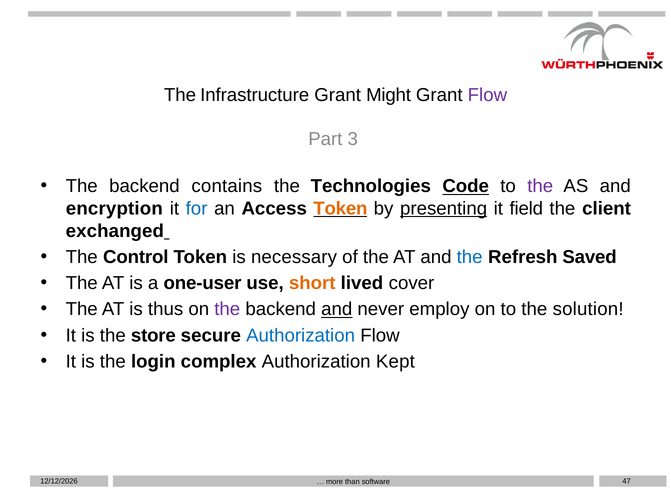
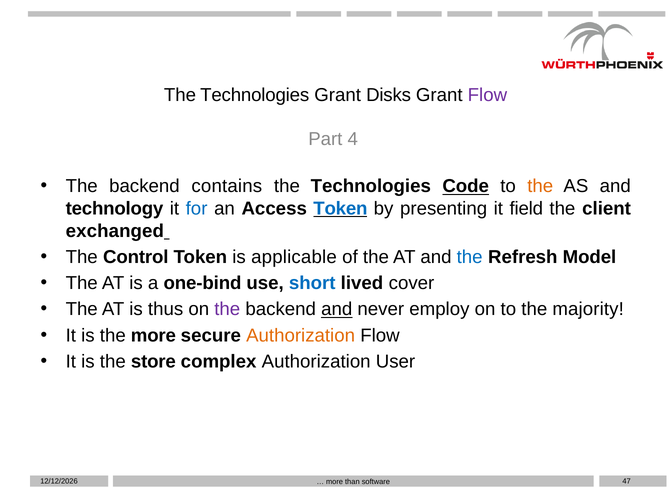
Infrastructure at (255, 95): Infrastructure -> Technologies
Might: Might -> Disks
3: 3 -> 4
the at (540, 186) colour: purple -> orange
encryption: encryption -> technology
Token at (340, 208) colour: orange -> blue
presenting underline: present -> none
necessary: necessary -> applicable
Saved: Saved -> Model
one-user: one-user -> one-bind
short colour: orange -> blue
solution: solution -> majority
the store: store -> more
Authorization at (301, 335) colour: blue -> orange
login: login -> store
Kept: Kept -> User
